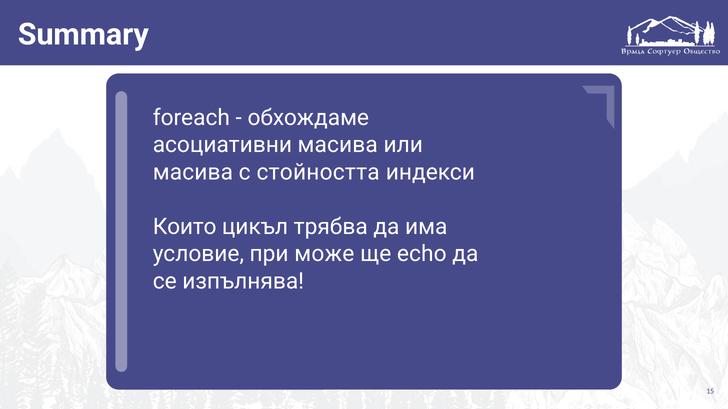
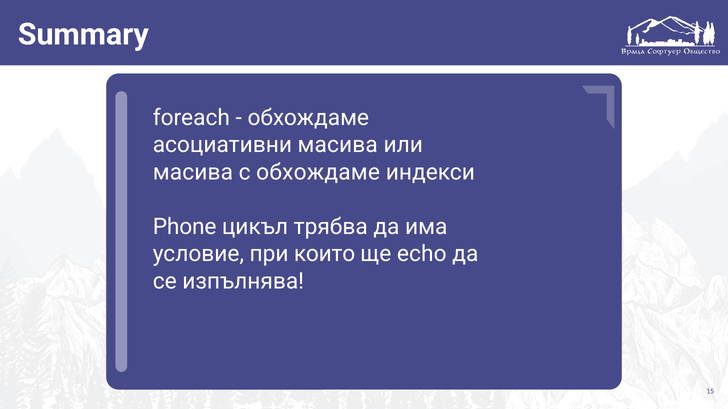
с стойността: стойността -> обхождаме
Които: Които -> Phone
може: може -> които
